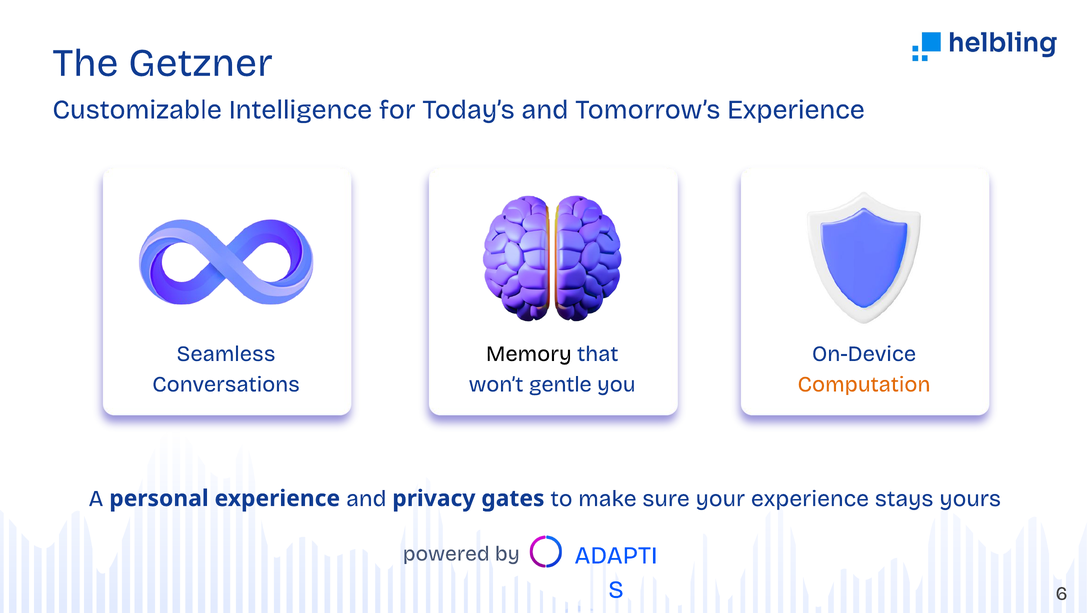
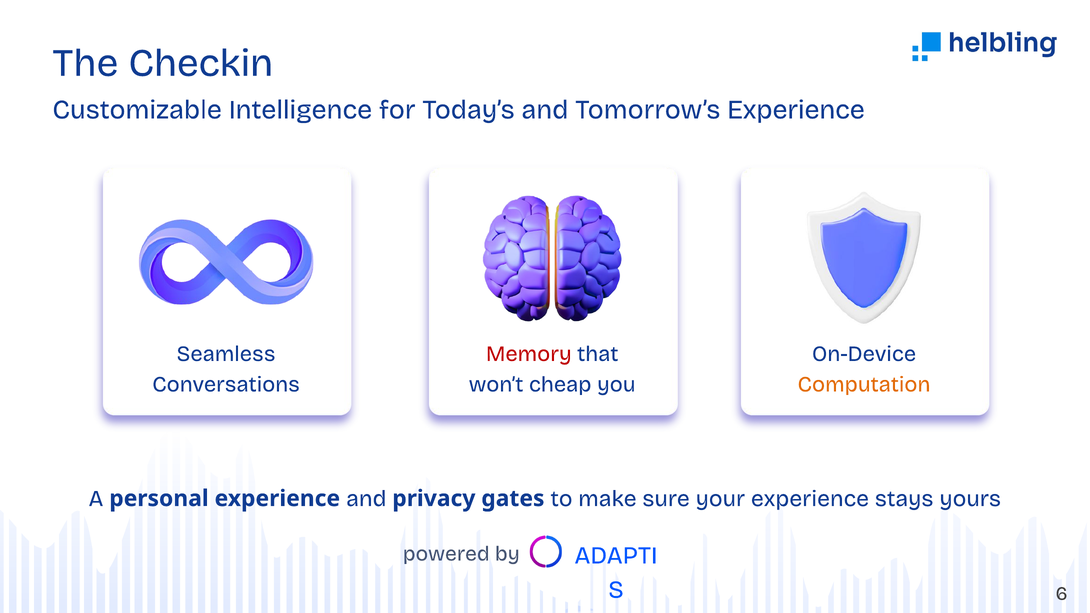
Getzner: Getzner -> Checkin
Memory colour: black -> red
gentle: gentle -> cheap
